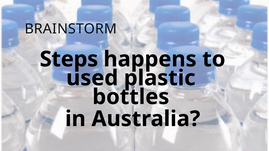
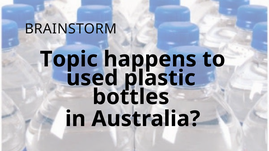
Steps: Steps -> Topic
